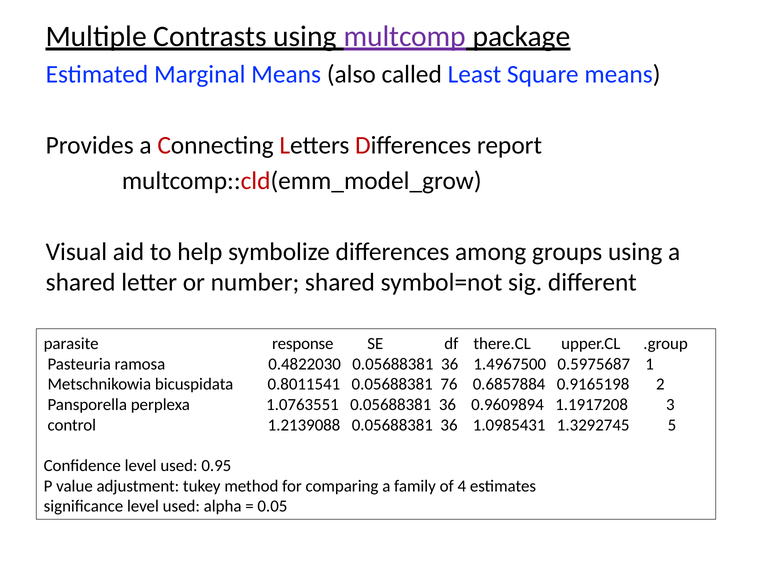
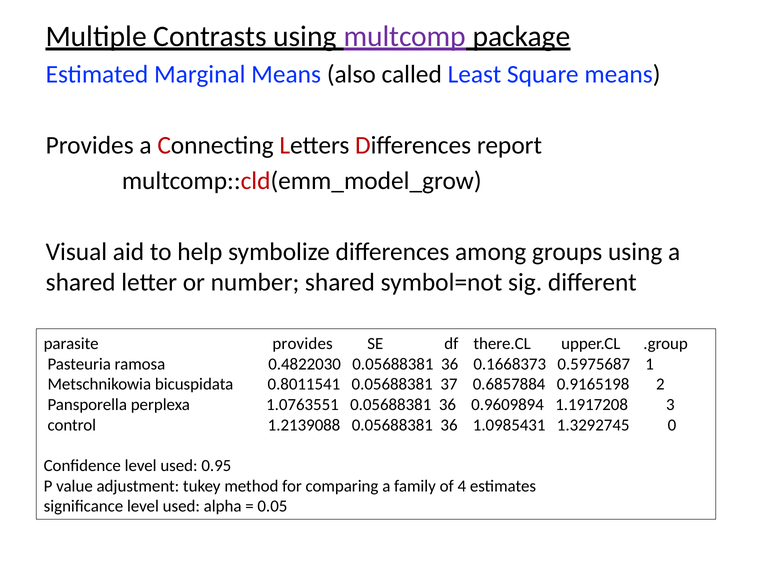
parasite response: response -> provides
1.4967500: 1.4967500 -> 0.1668373
76: 76 -> 37
5: 5 -> 0
